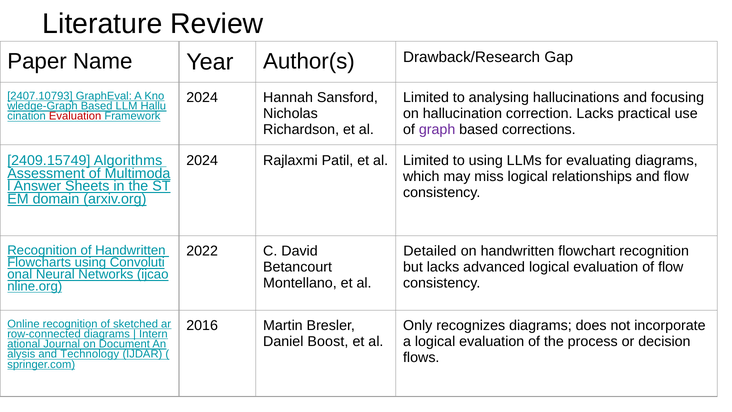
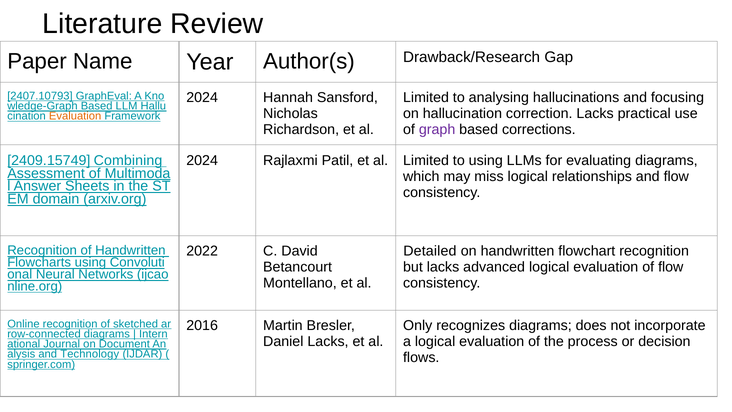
Evaluation at (75, 116) colour: red -> orange
Algorithms: Algorithms -> Combining
Daniel Boost: Boost -> Lacks
